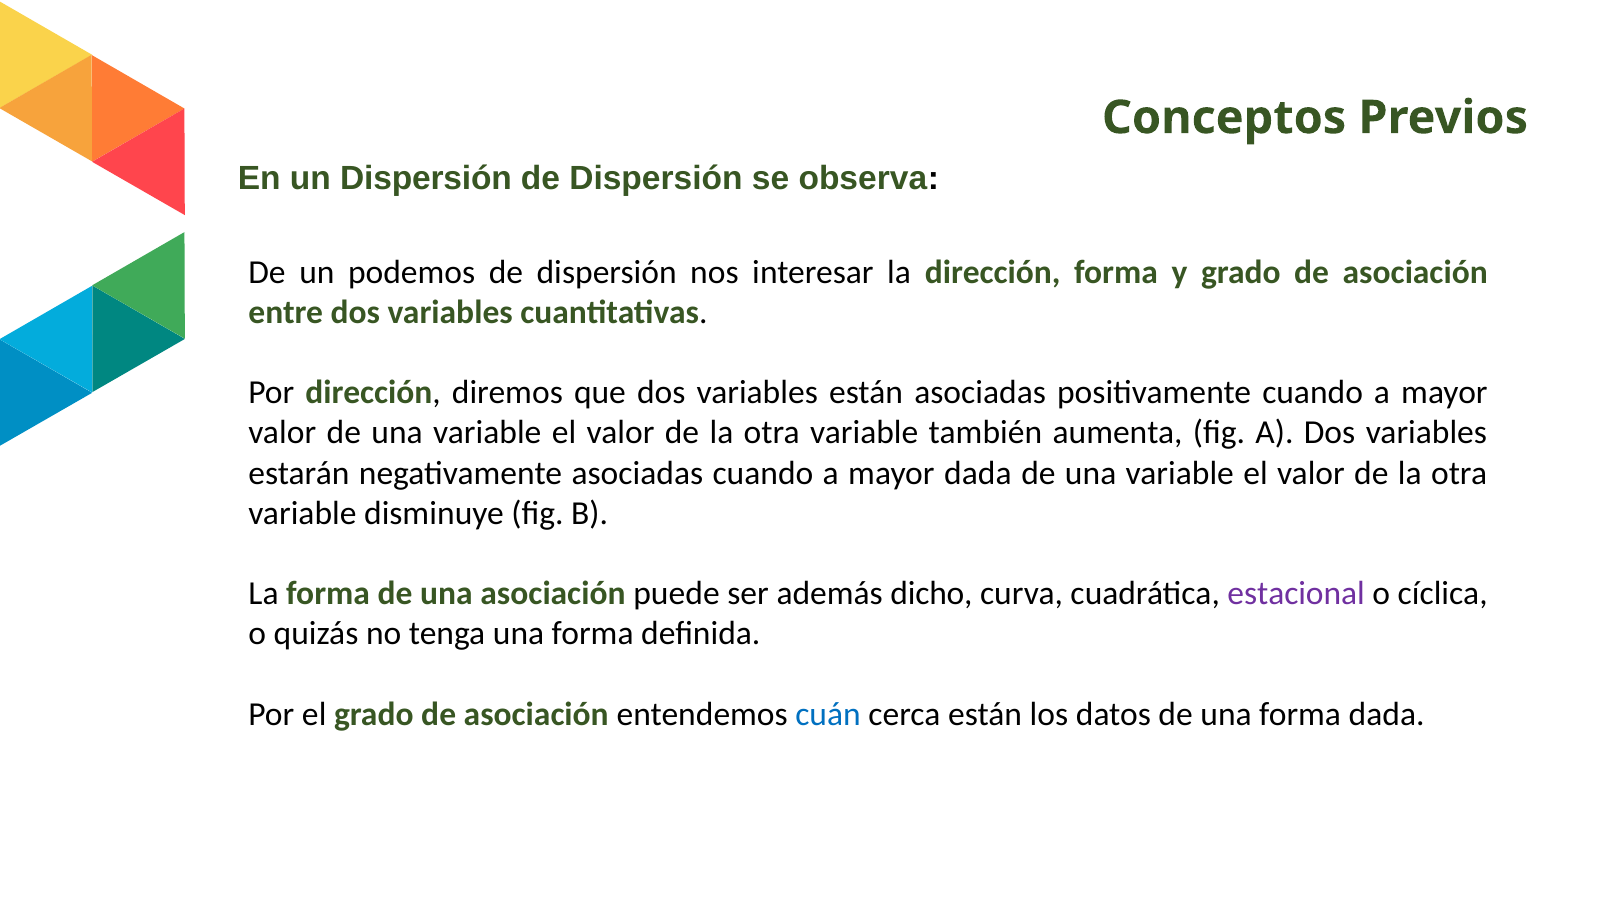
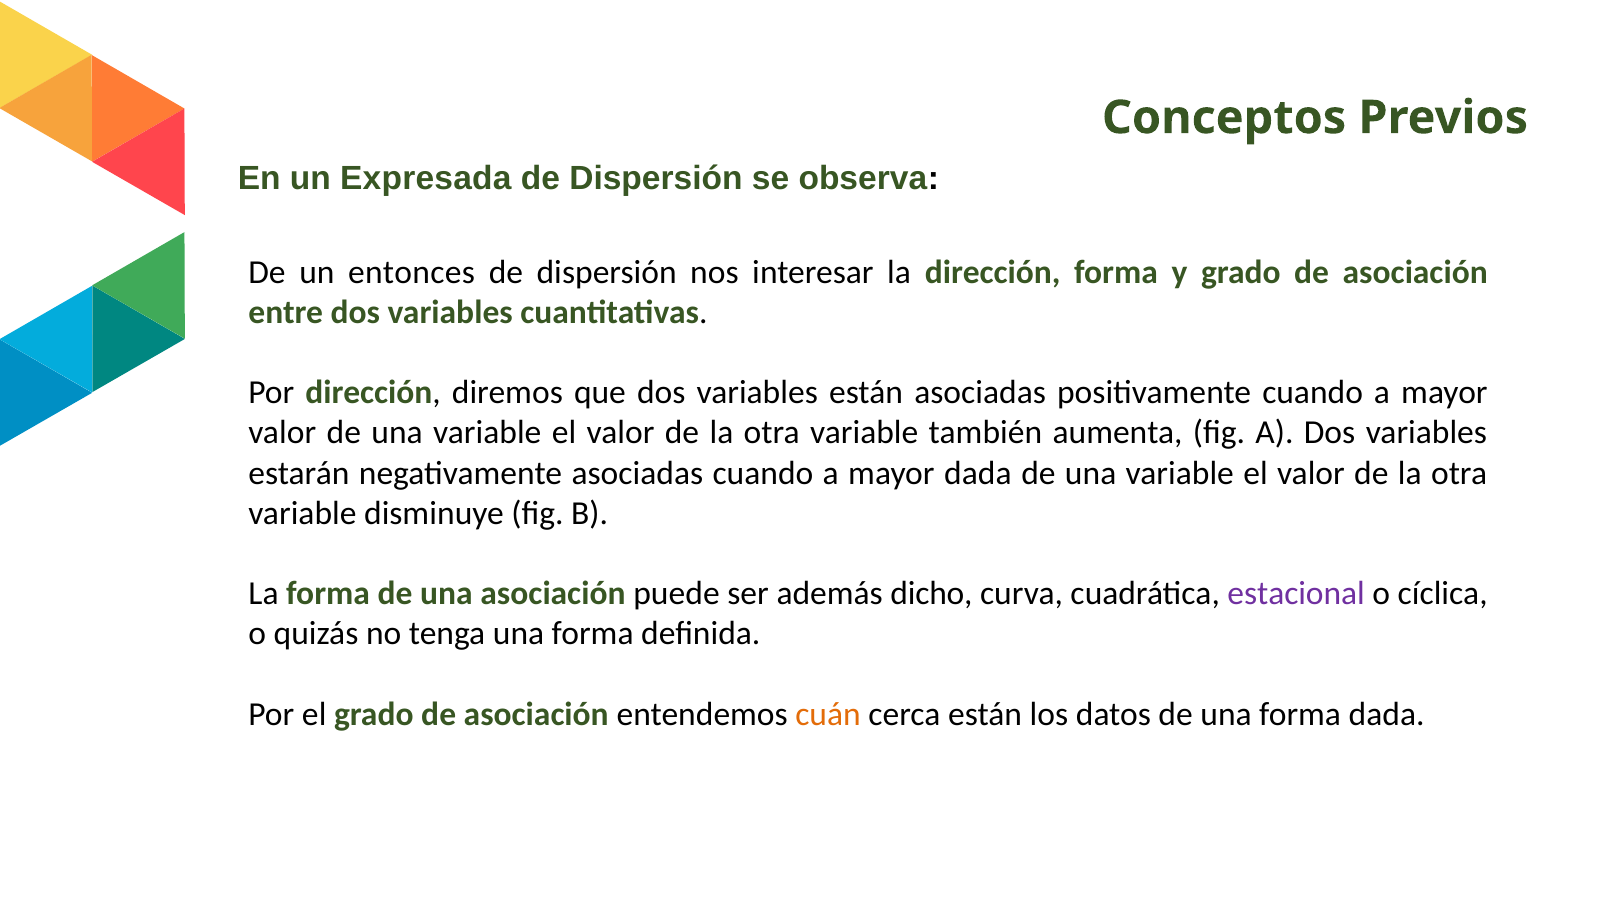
un Dispersión: Dispersión -> Expresada
podemos: podemos -> entonces
cuán colour: blue -> orange
